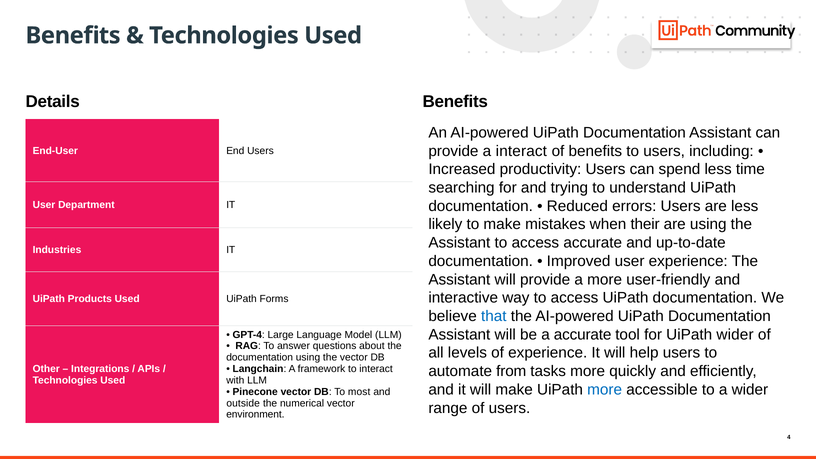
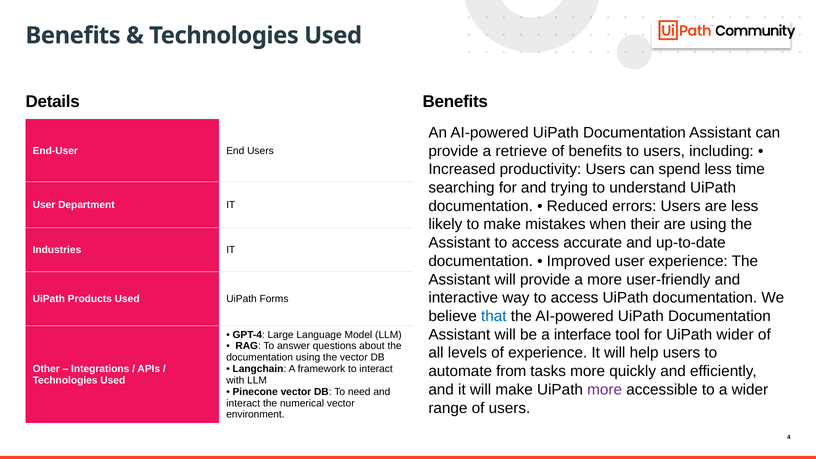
a interact: interact -> retrieve
a accurate: accurate -> interface
more at (605, 390) colour: blue -> purple
most: most -> need
outside at (243, 403): outside -> interact
